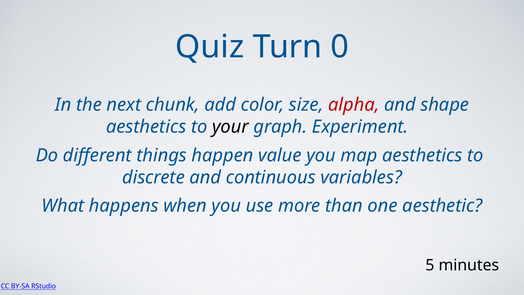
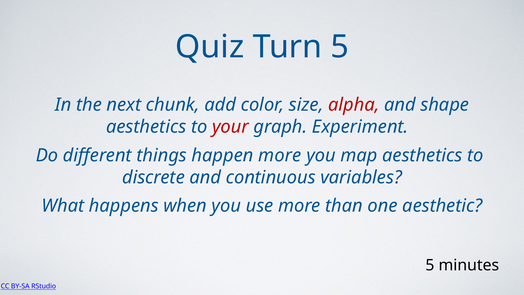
Turn 0: 0 -> 5
your colour: black -> red
happen value: value -> more
